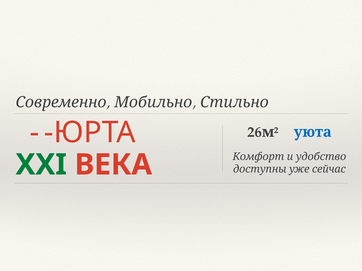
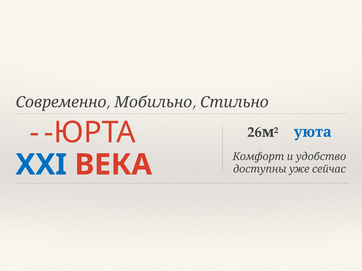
XXI colour: green -> blue
